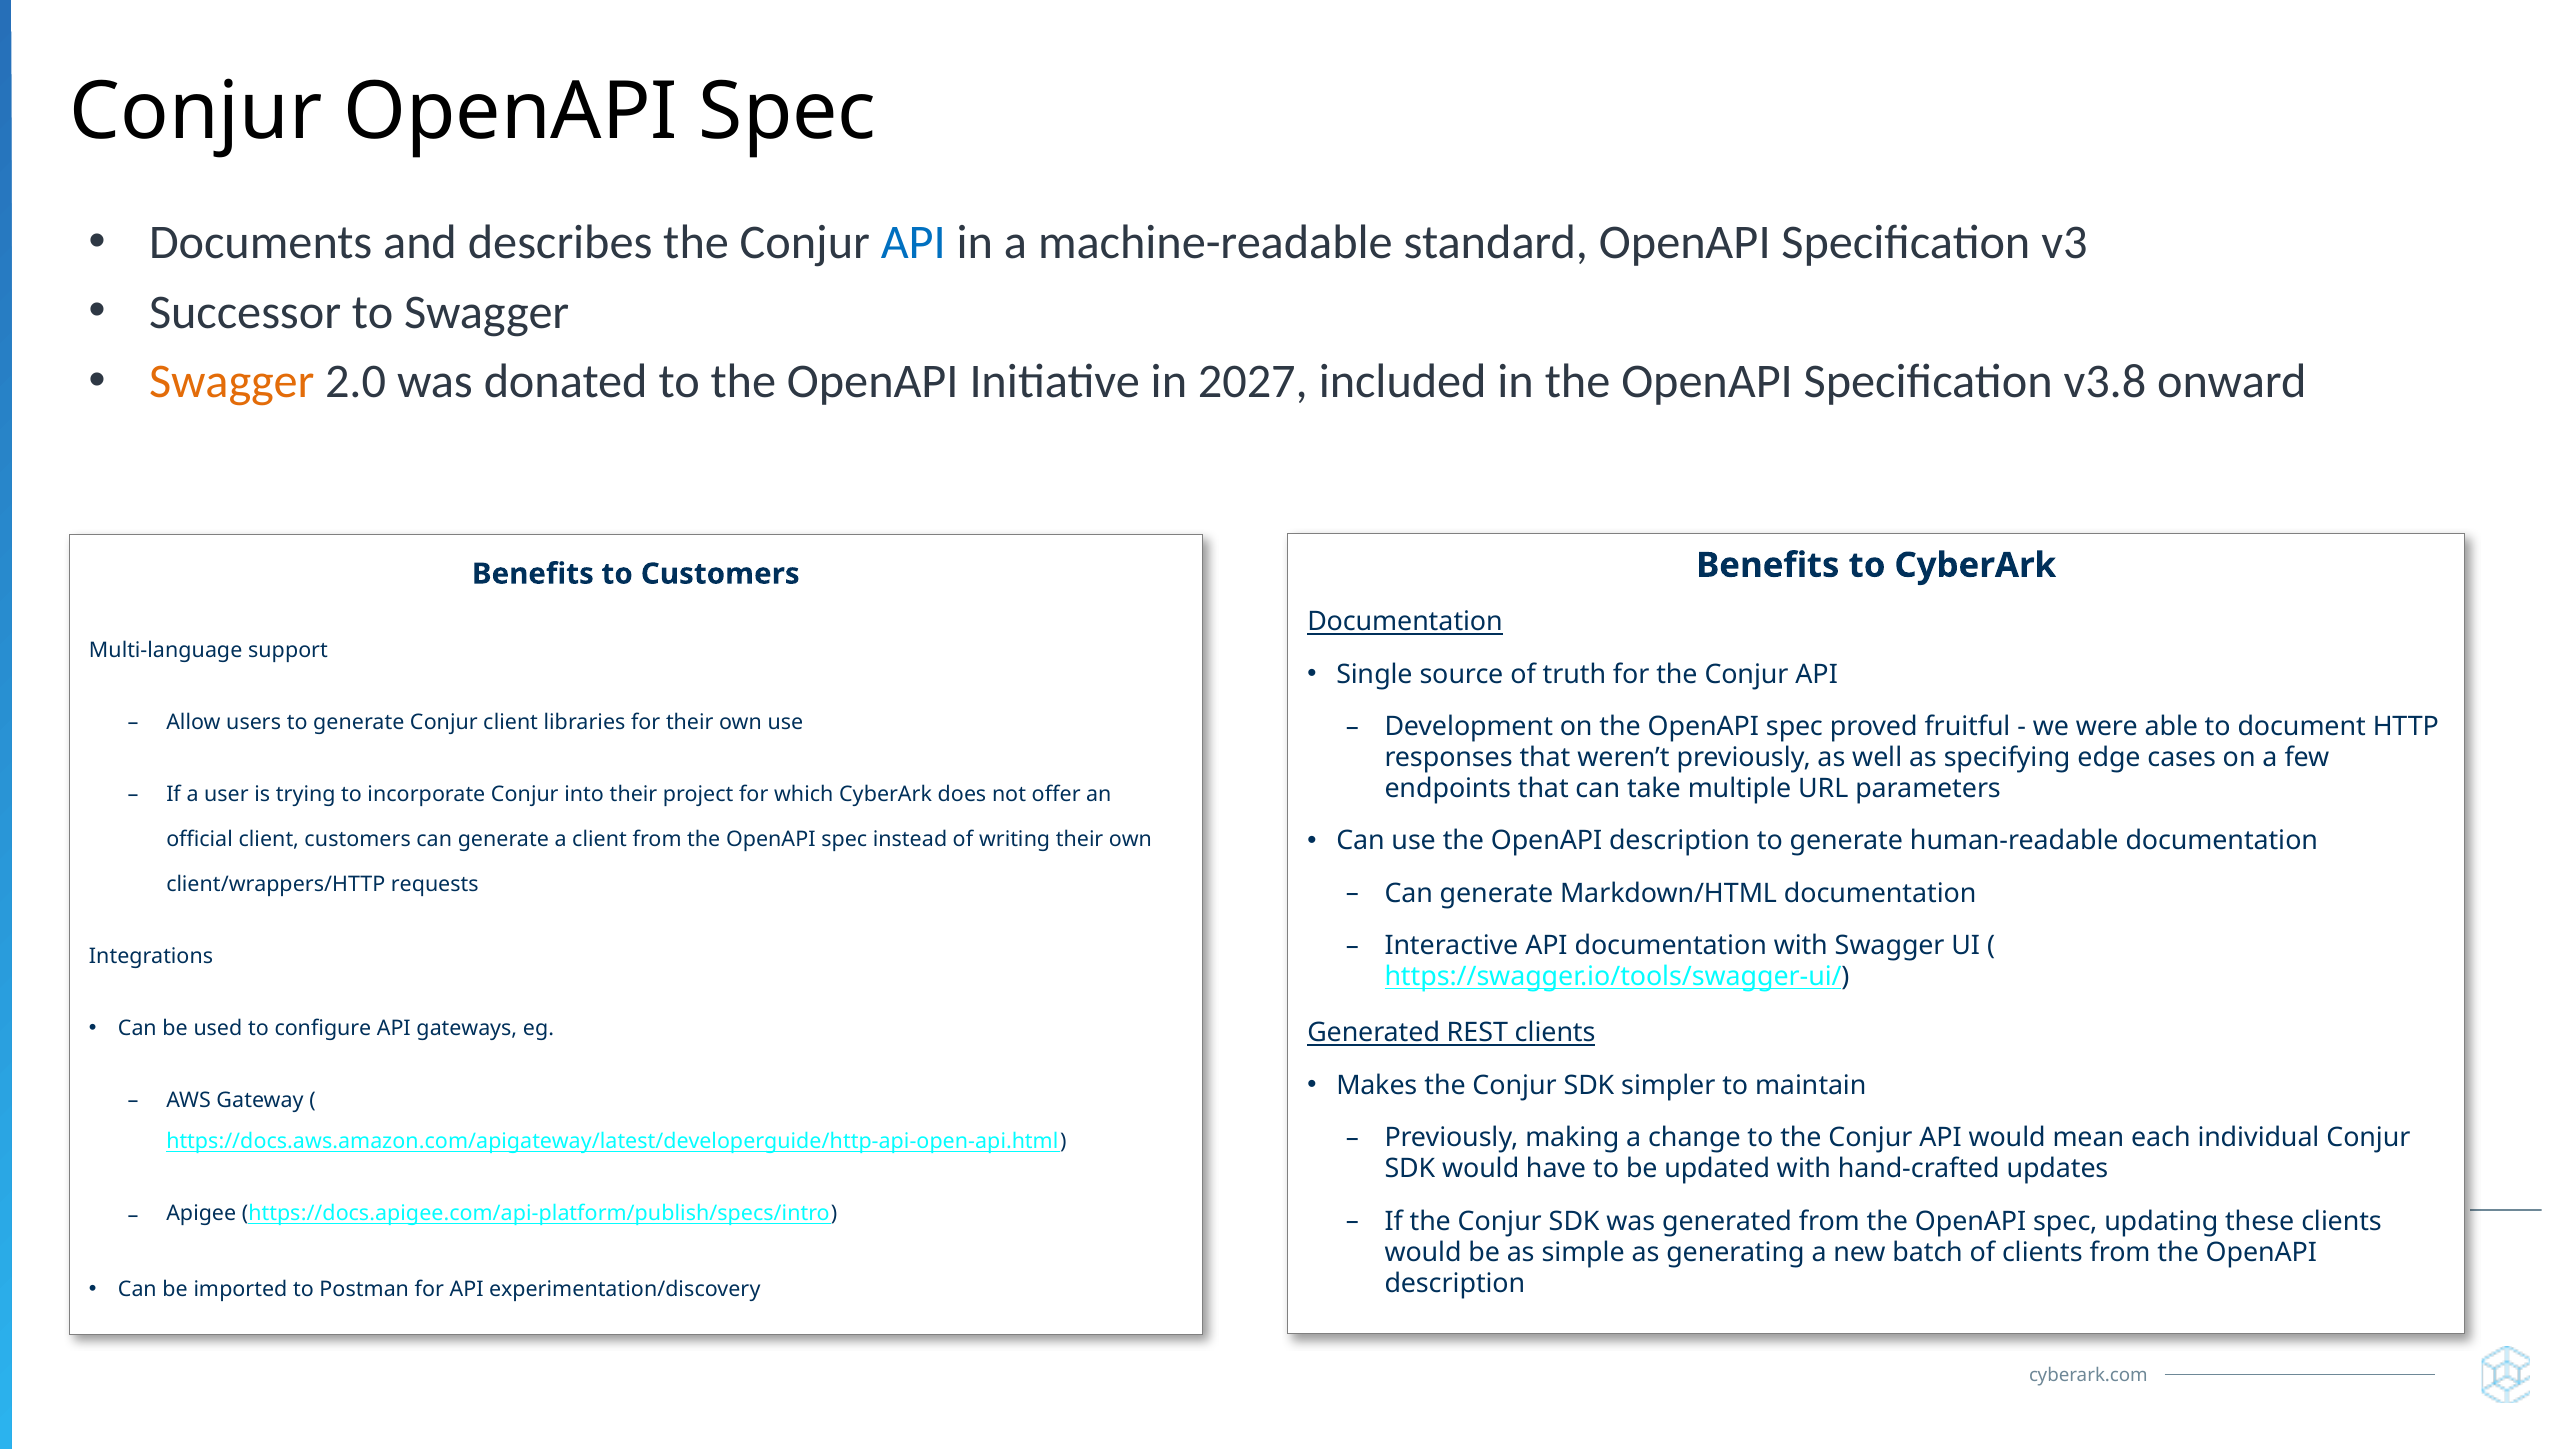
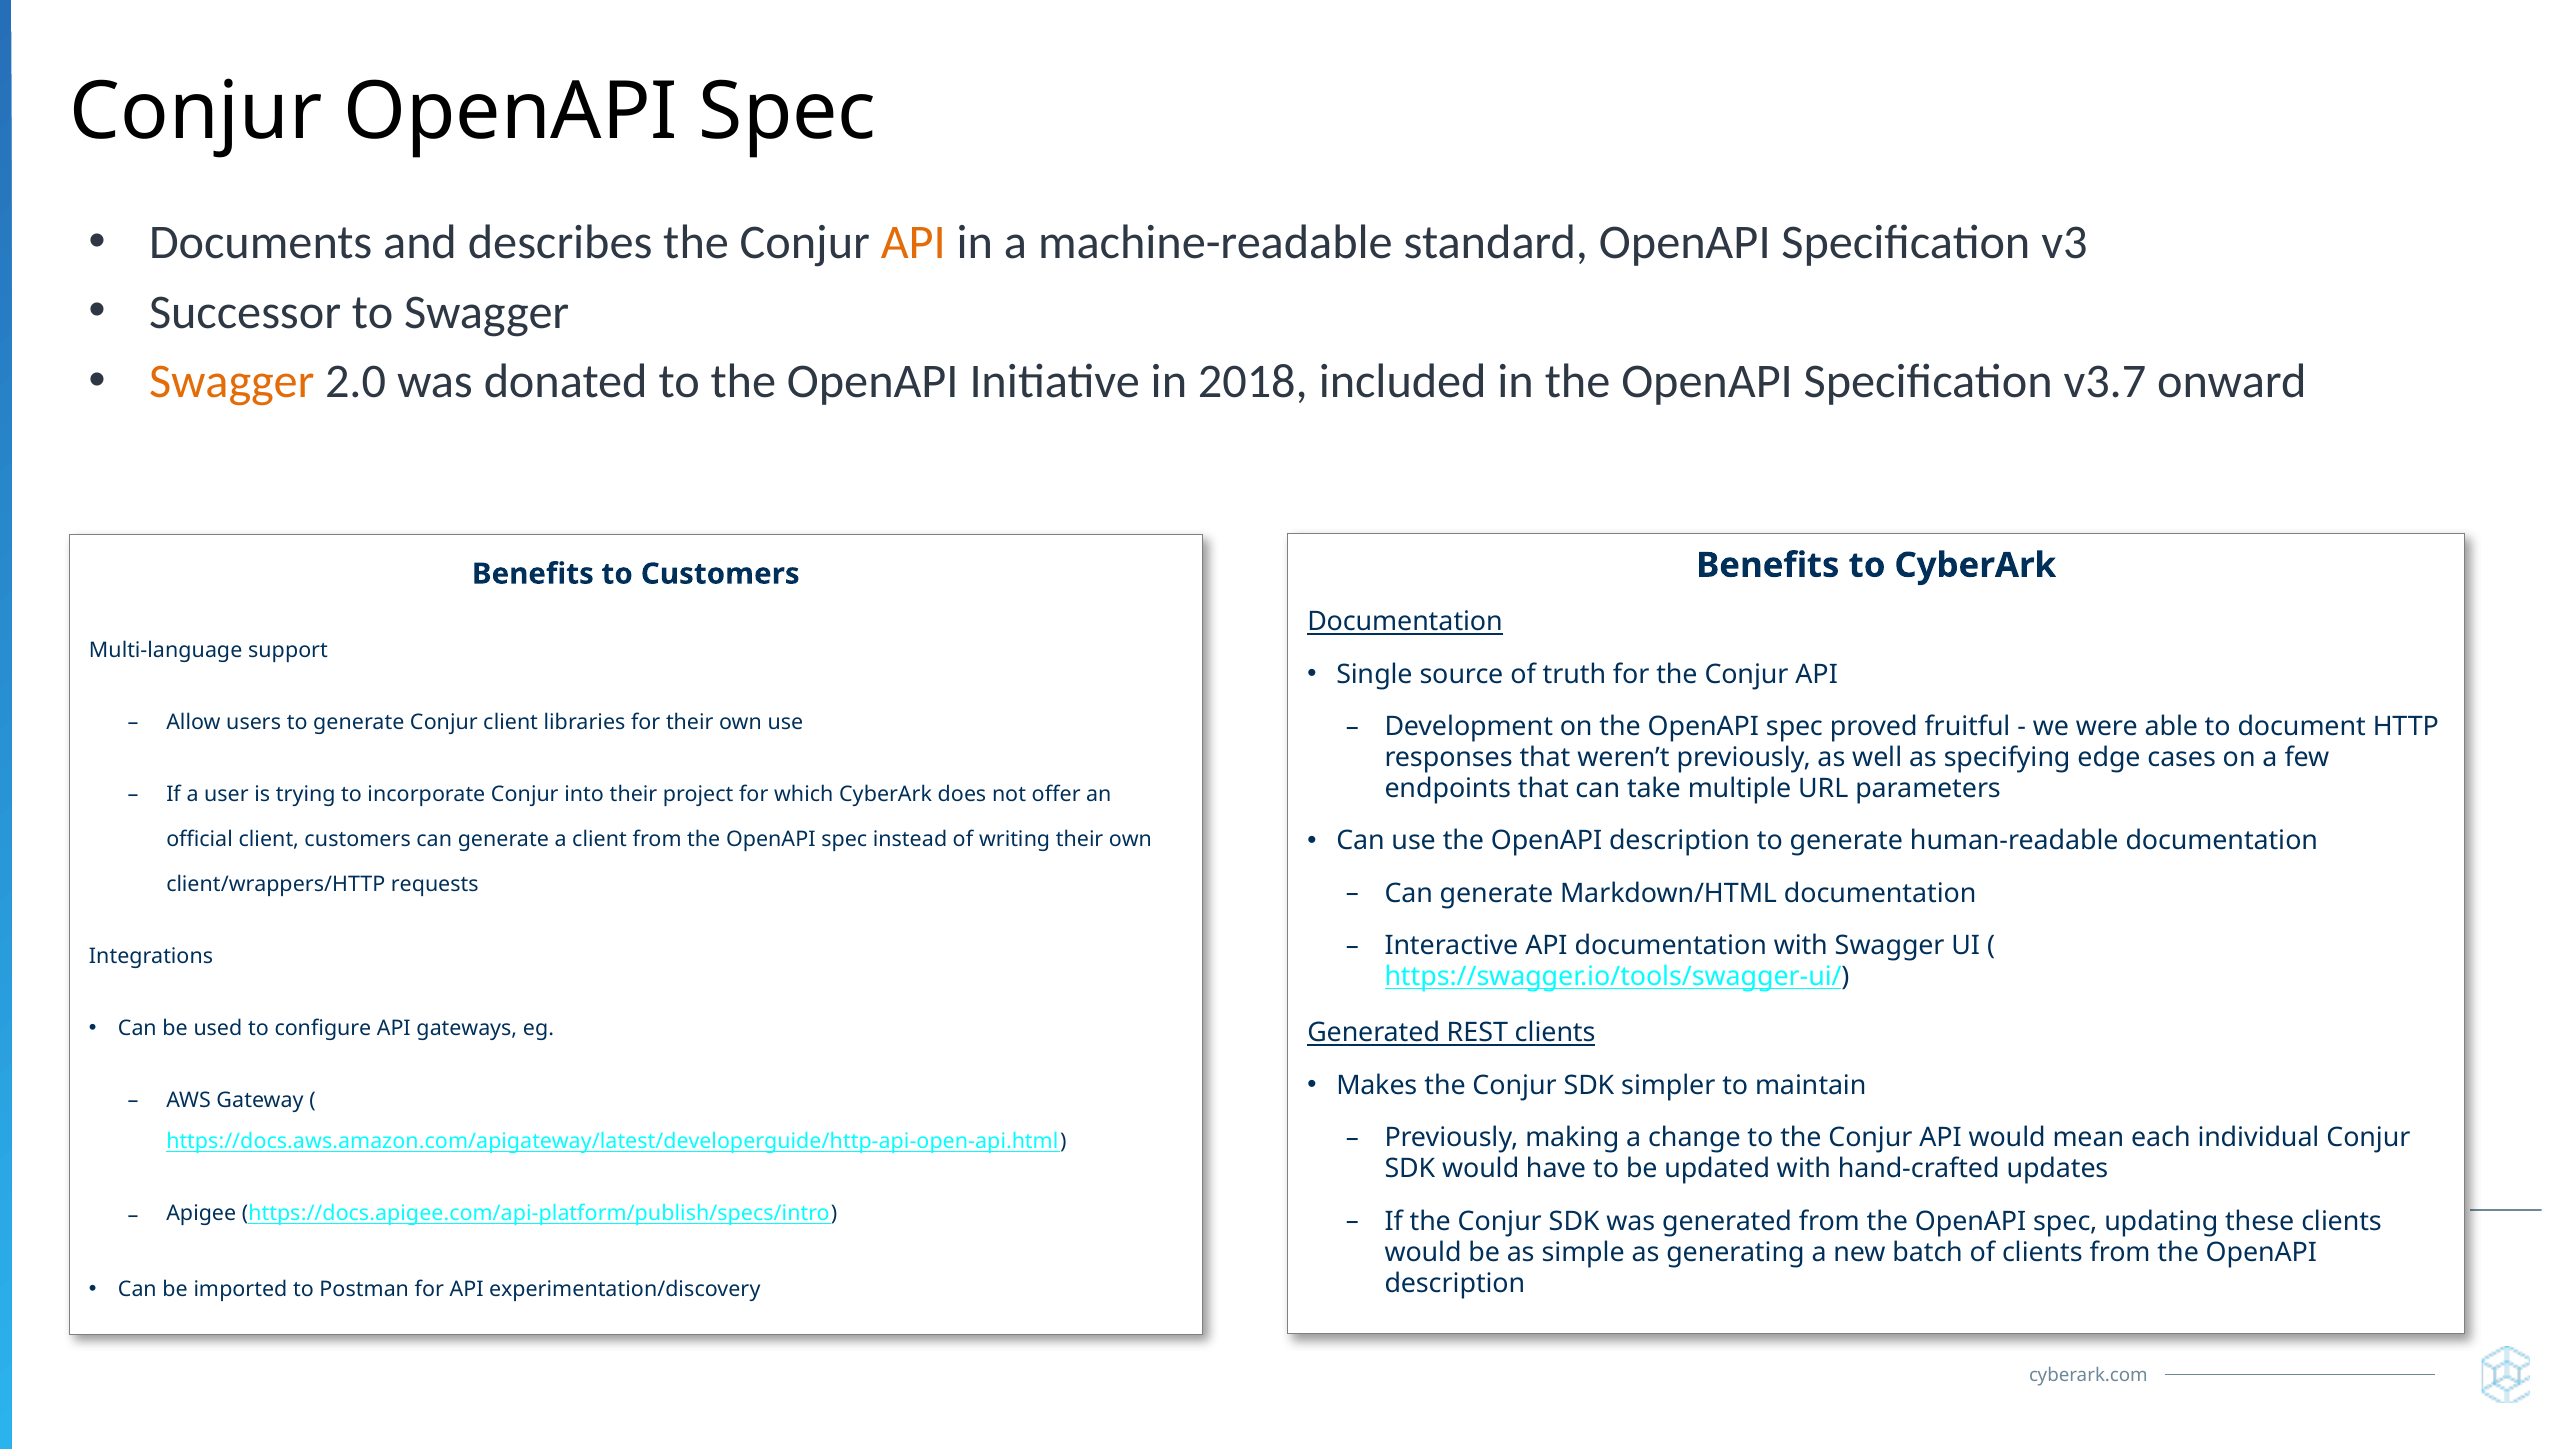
API at (913, 243) colour: blue -> orange
2027: 2027 -> 2018
v3.8: v3.8 -> v3.7
